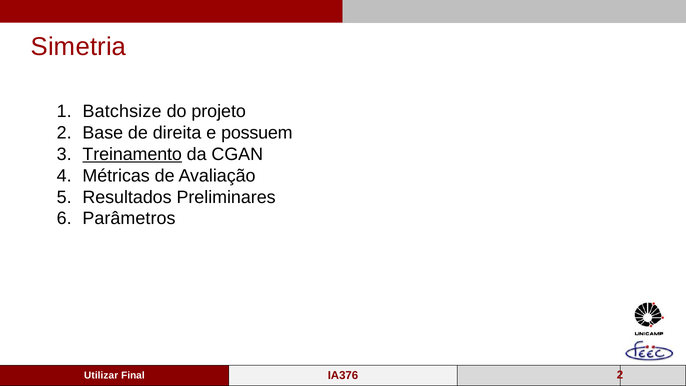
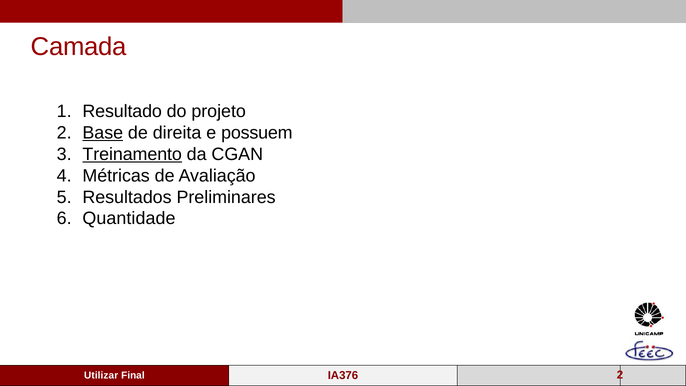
Simetria: Simetria -> Camada
Batchsize: Batchsize -> Resultado
Base underline: none -> present
Parâmetros: Parâmetros -> Quantidade
